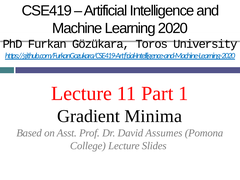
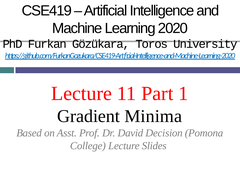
Assumes: Assumes -> Decision
